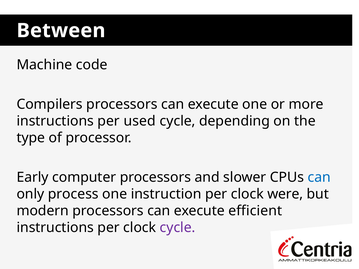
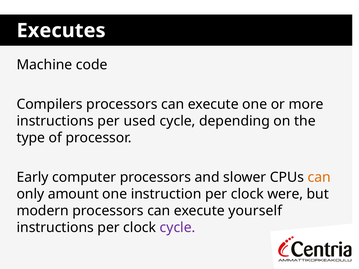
Between: Between -> Executes
can at (319, 177) colour: blue -> orange
process: process -> amount
efficient: efficient -> yourself
